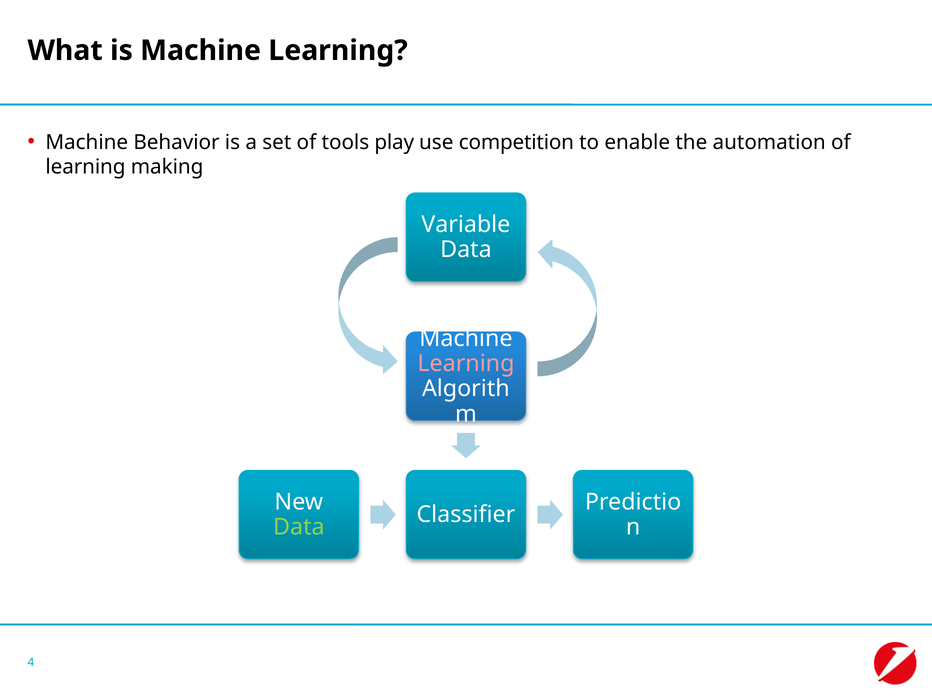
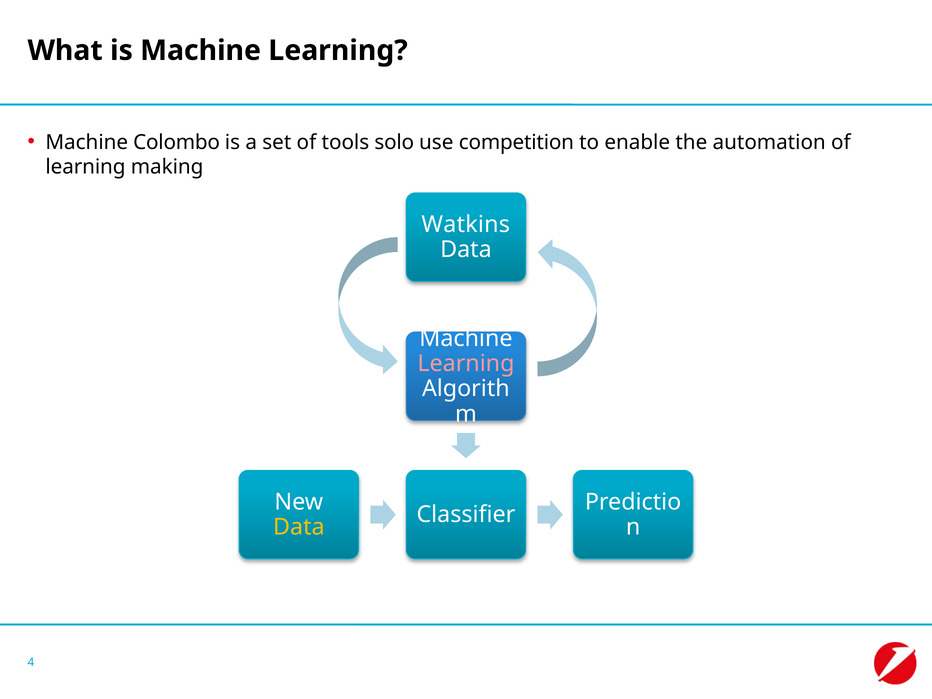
Behavior: Behavior -> Colombo
play: play -> solo
Variable: Variable -> Watkins
Data at (299, 527) colour: light green -> yellow
